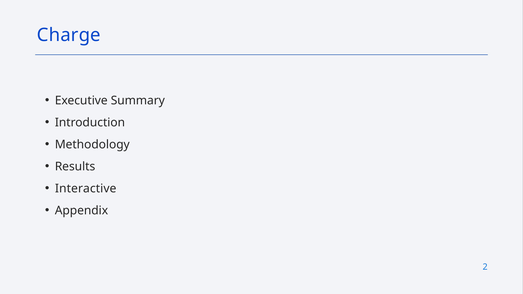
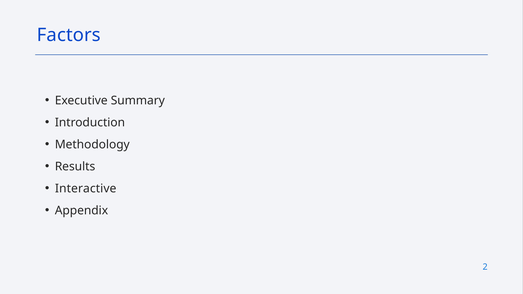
Charge: Charge -> Factors
